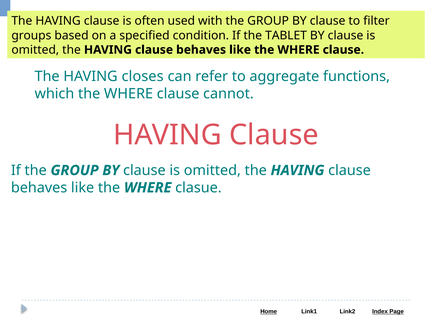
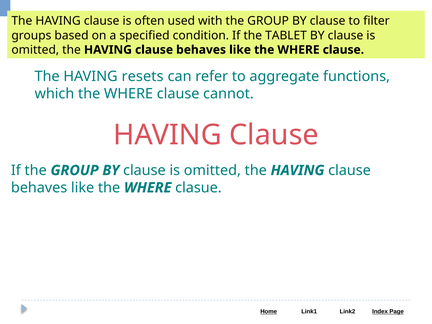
closes: closes -> resets
